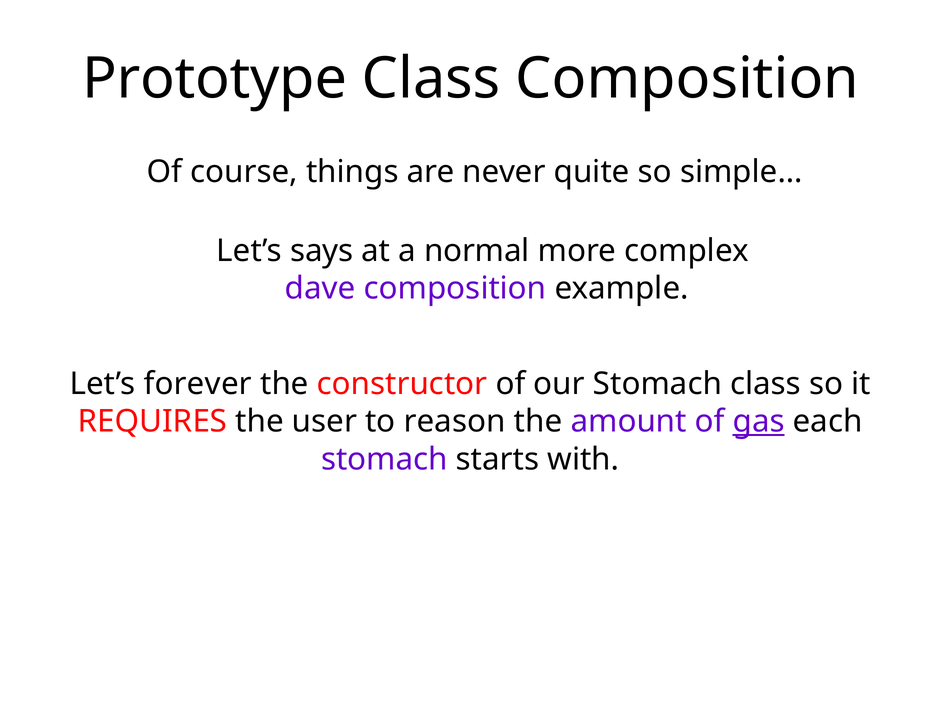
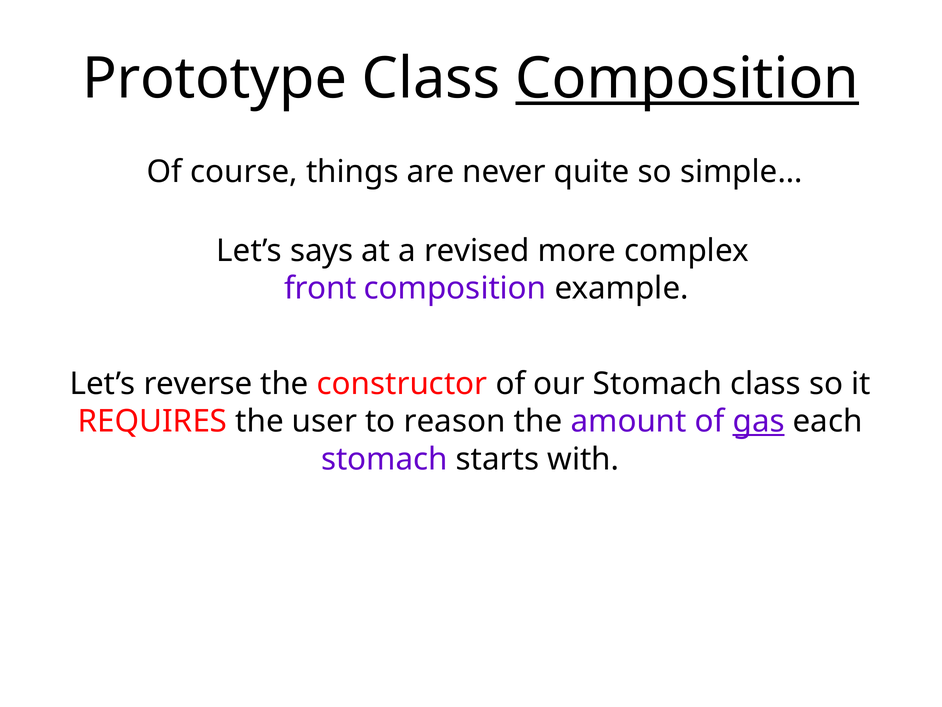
Composition at (687, 79) underline: none -> present
normal: normal -> revised
dave: dave -> front
forever: forever -> reverse
